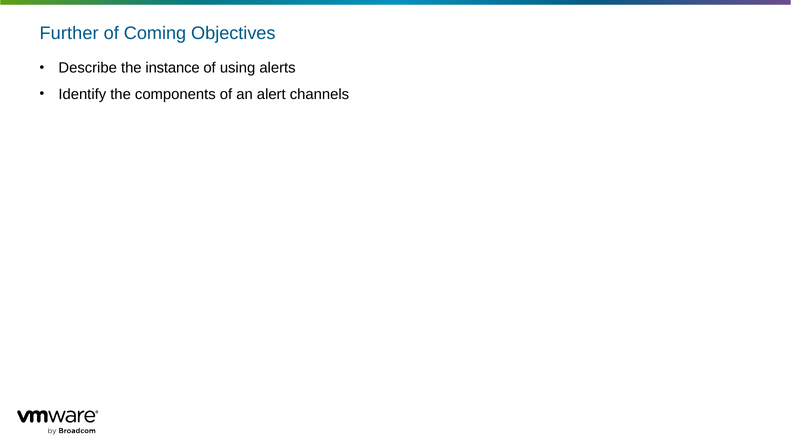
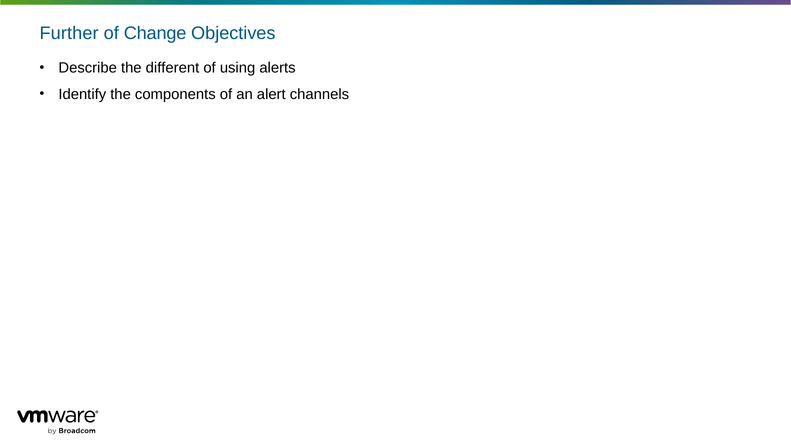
Coming: Coming -> Change
instance: instance -> different
